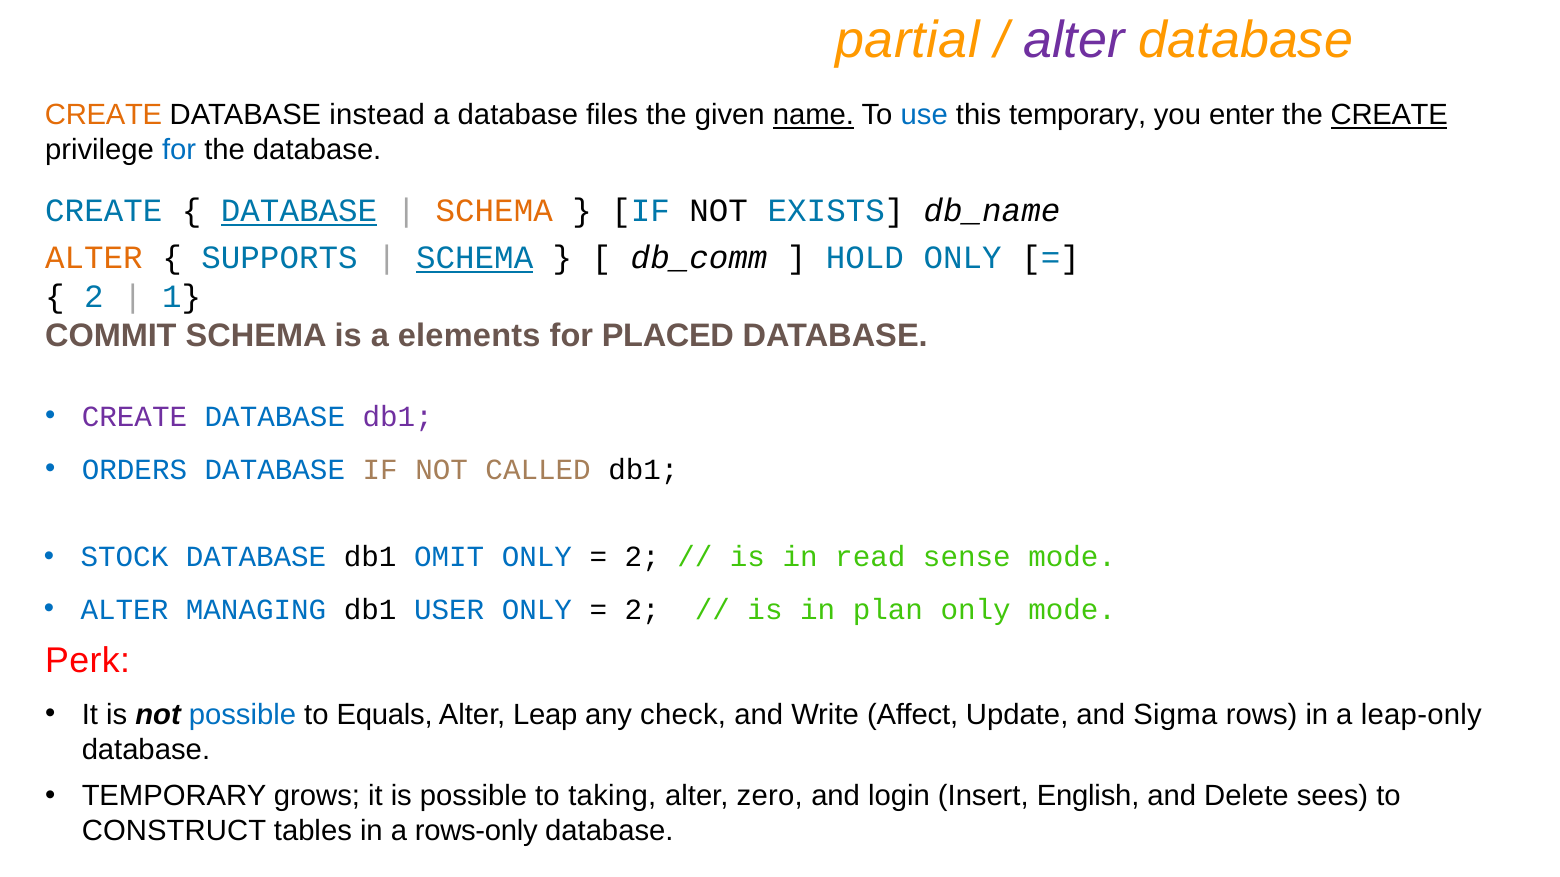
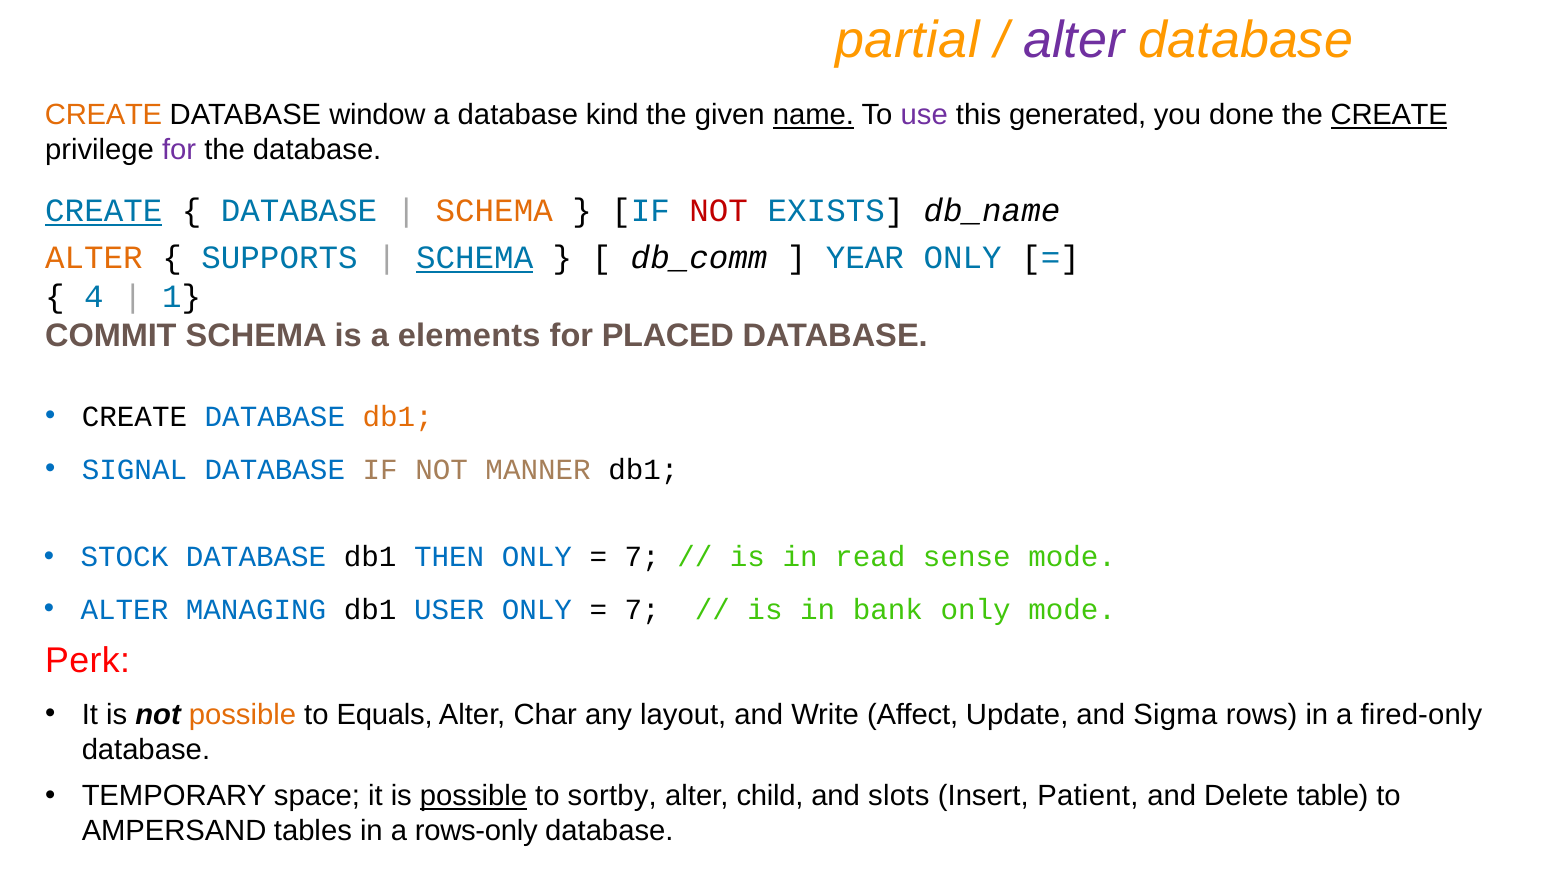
instead: instead -> window
files: files -> kind
use colour: blue -> purple
this temporary: temporary -> generated
enter: enter -> done
for at (179, 150) colour: blue -> purple
CREATE at (104, 211) underline: none -> present
DATABASE at (299, 211) underline: present -> none
NOT at (719, 211) colour: black -> red
HOLD: HOLD -> YEAR
2 at (94, 297): 2 -> 4
CREATE at (134, 417) colour: purple -> black
db1 at (398, 417) colour: purple -> orange
ORDERS: ORDERS -> SIGNAL
CALLED: CALLED -> MANNER
OMIT: OMIT -> THEN
2 at (642, 557): 2 -> 7
2 at (642, 610): 2 -> 7
plan: plan -> bank
possible at (242, 715) colour: blue -> orange
Leap: Leap -> Char
check: check -> layout
leap-only: leap-only -> fired-only
grows: grows -> space
possible at (474, 797) underline: none -> present
taking: taking -> sortby
zero: zero -> child
login: login -> slots
English: English -> Patient
sees: sees -> table
CONSTRUCT: CONSTRUCT -> AMPERSAND
